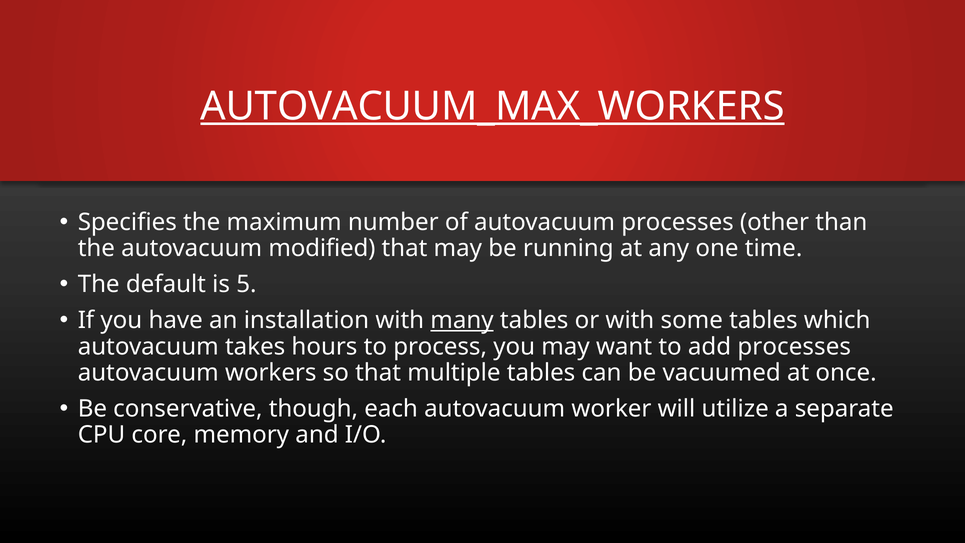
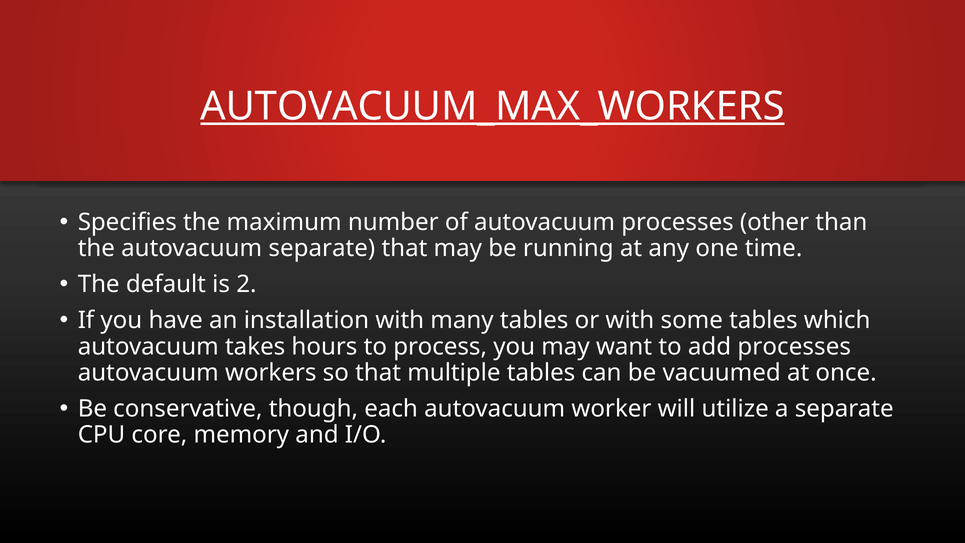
autovacuum modified: modified -> separate
5: 5 -> 2
many underline: present -> none
